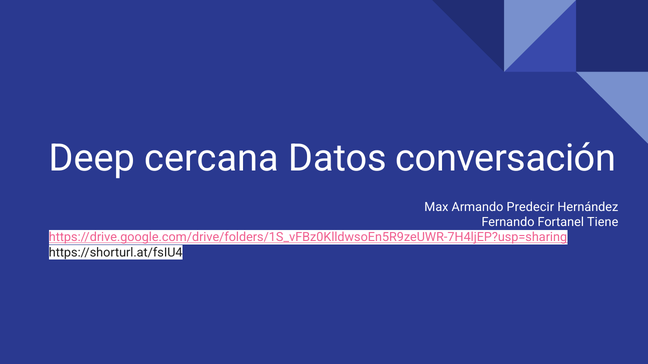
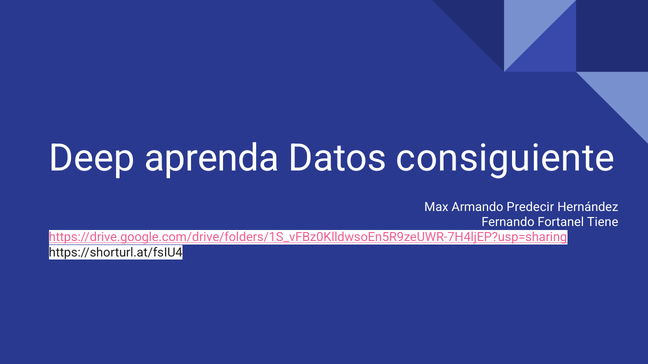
cercana: cercana -> aprenda
conversación: conversación -> consiguiente
